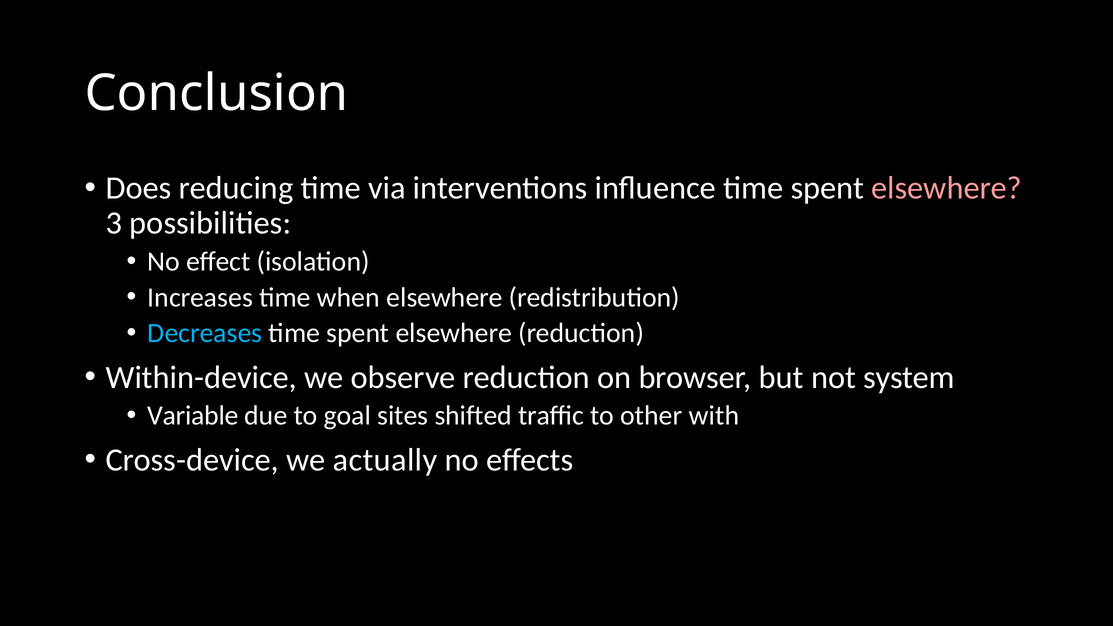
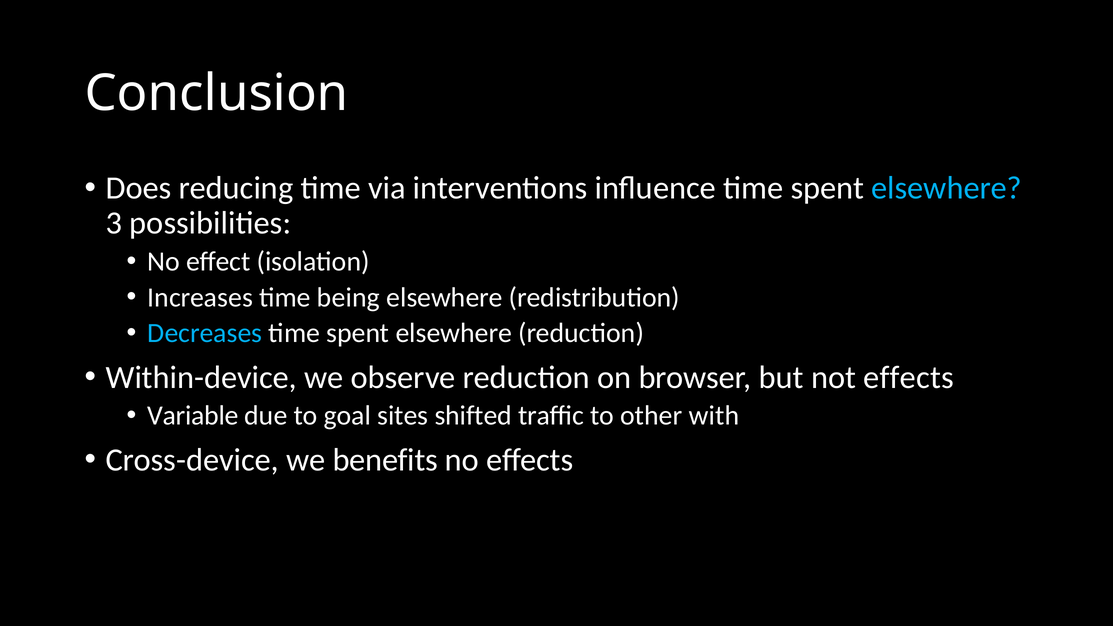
elsewhere at (947, 188) colour: pink -> light blue
when: when -> being
not system: system -> effects
actually: actually -> benefits
